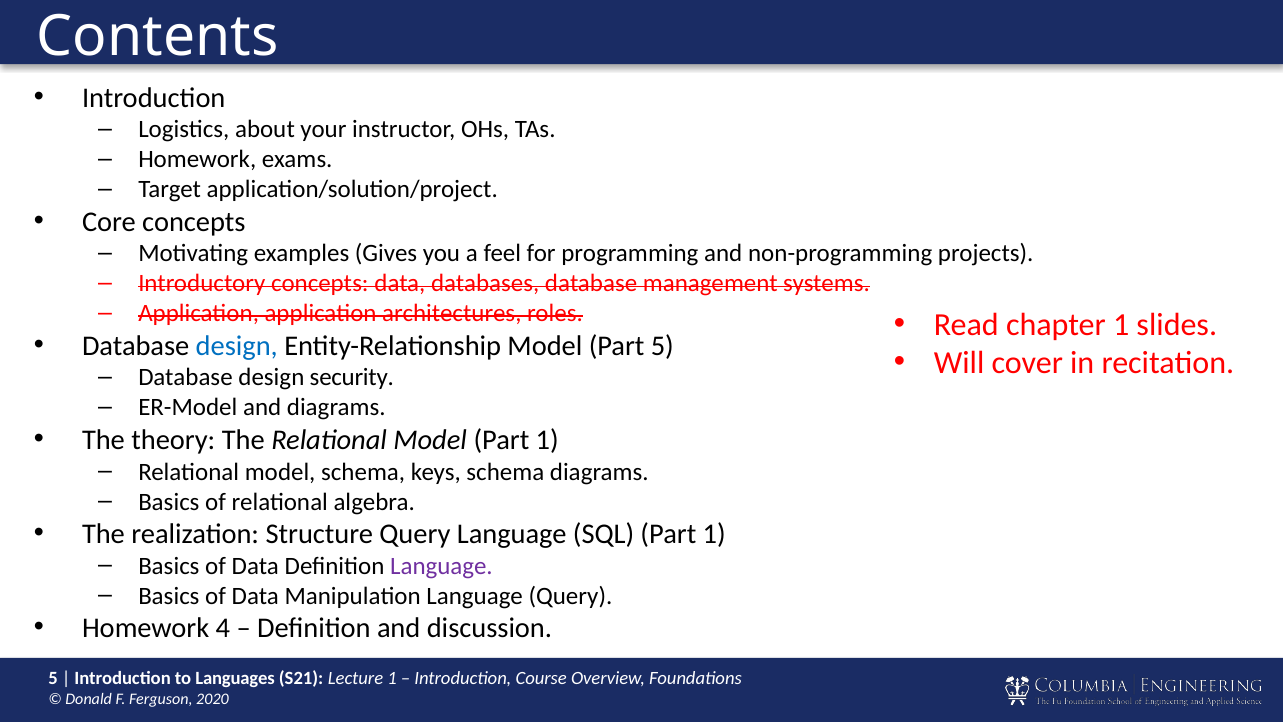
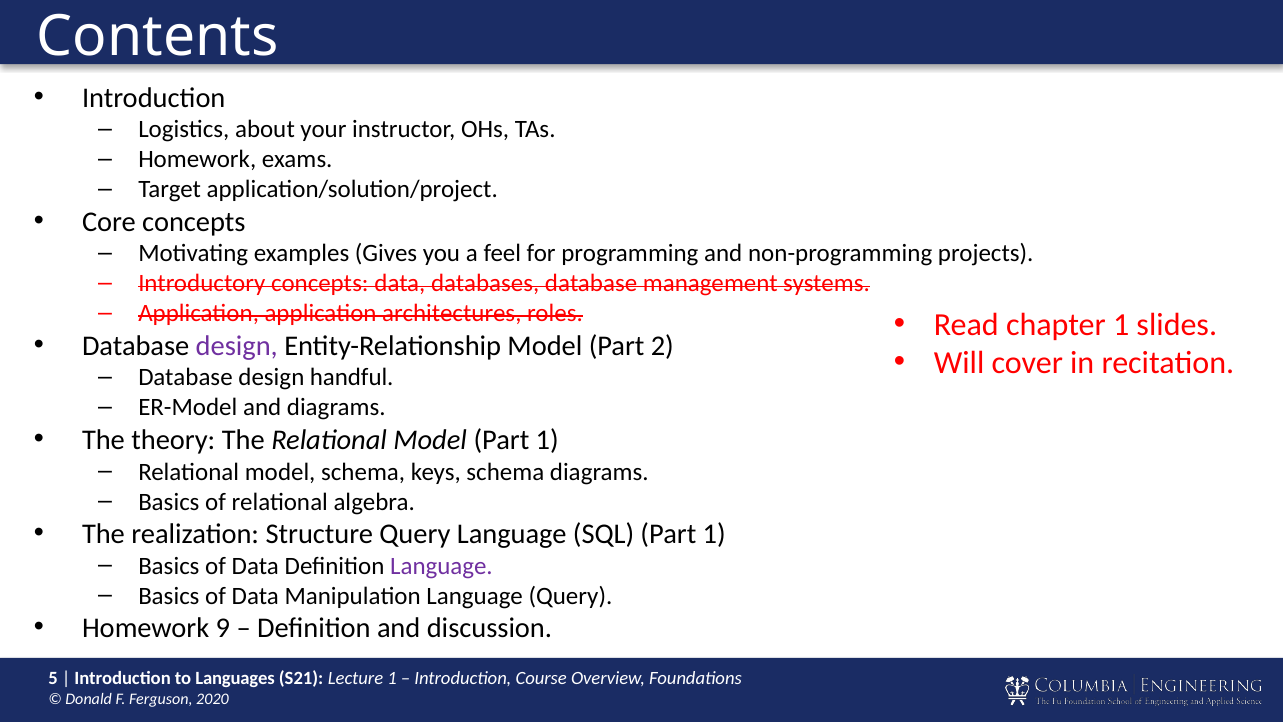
design at (237, 346) colour: blue -> purple
Part 5: 5 -> 2
security: security -> handful
4: 4 -> 9
